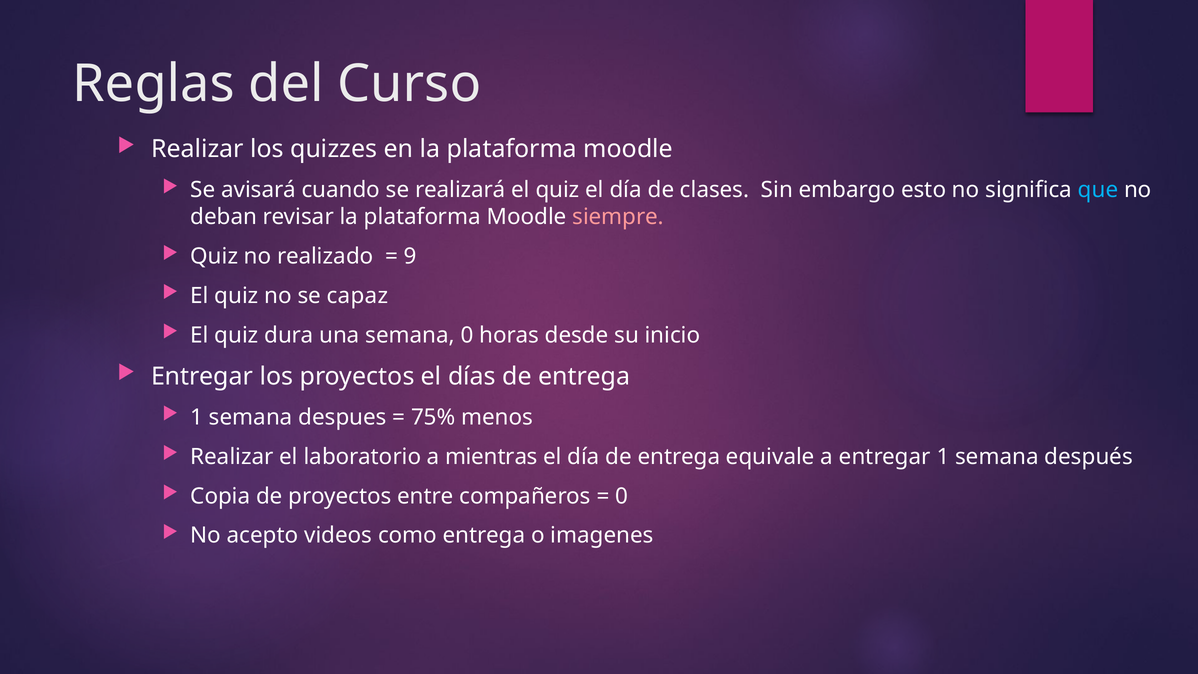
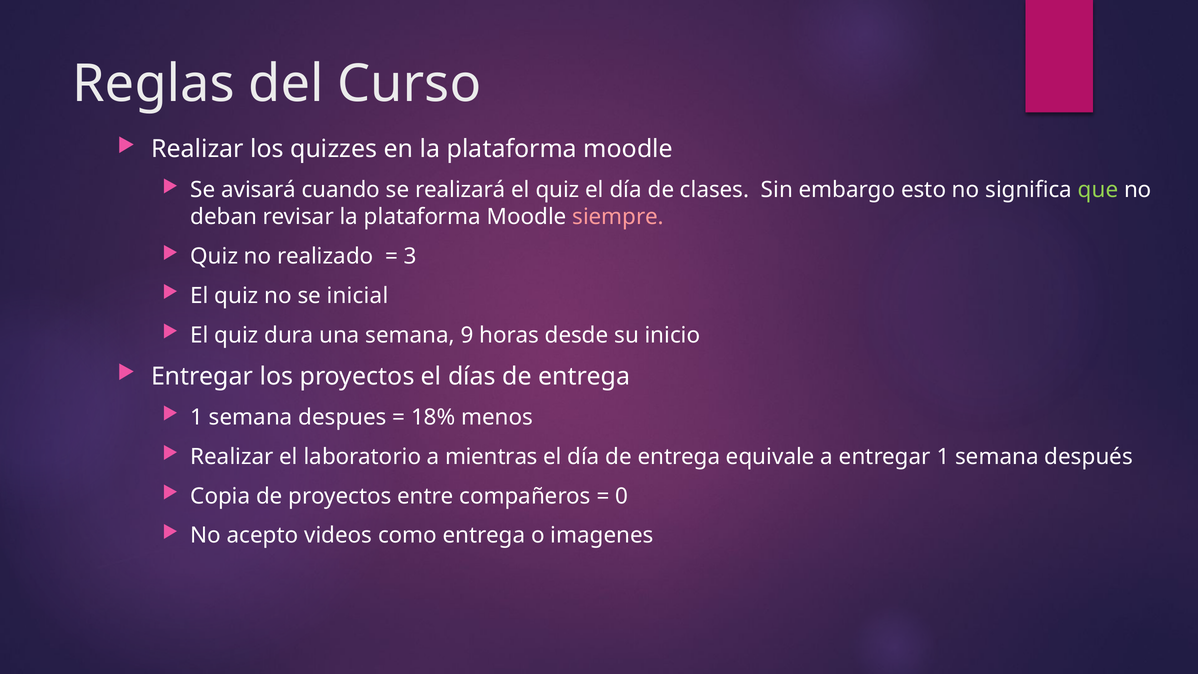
que colour: light blue -> light green
9: 9 -> 3
capaz: capaz -> inicial
semana 0: 0 -> 9
75%: 75% -> 18%
